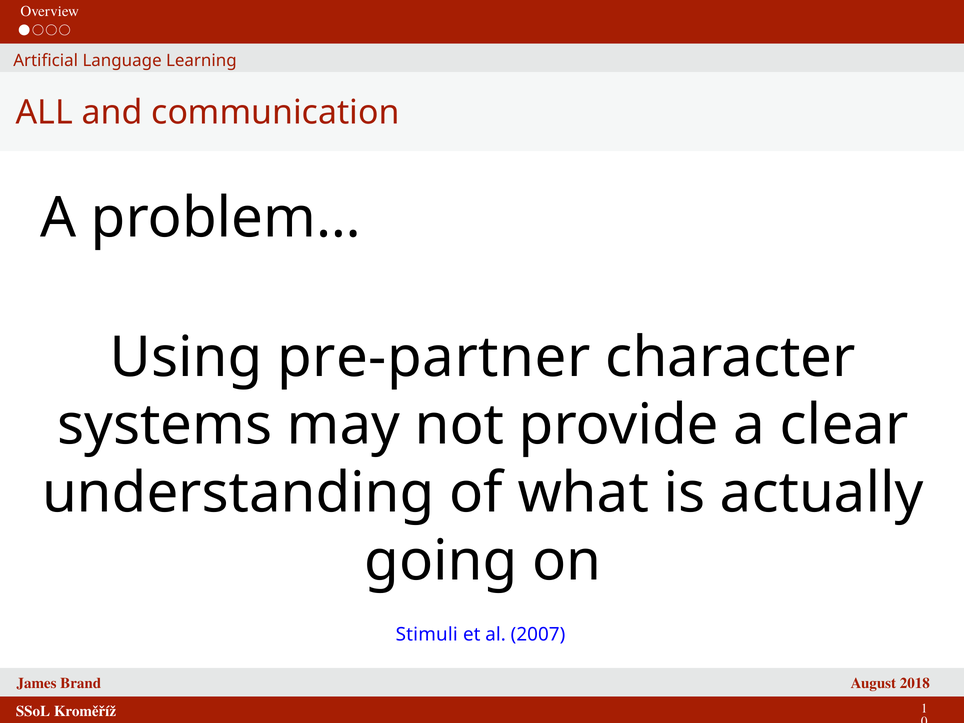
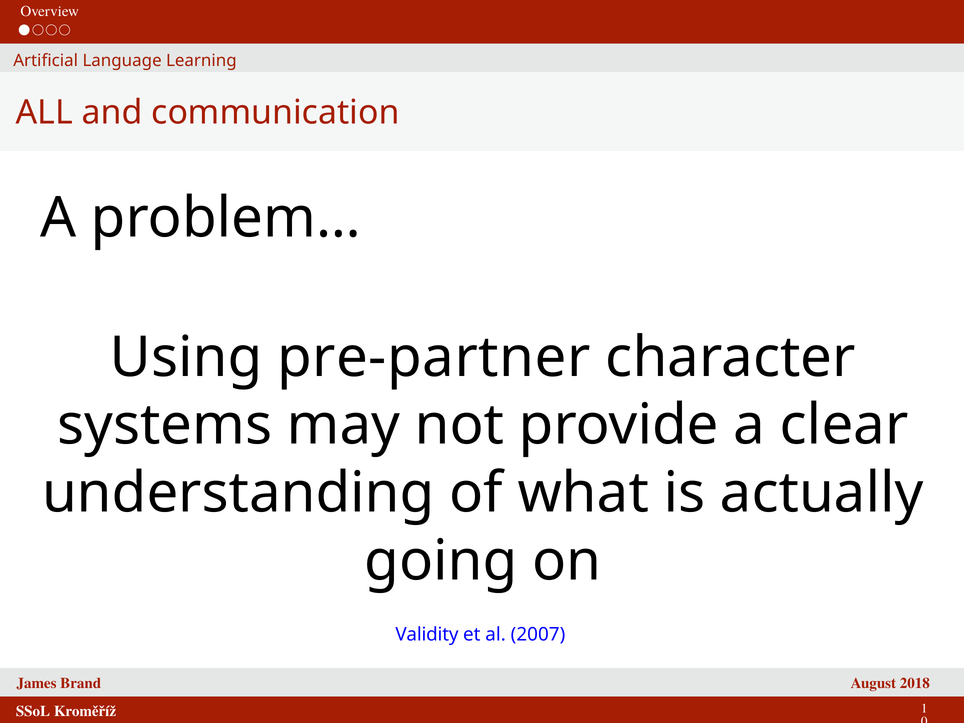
Stimuli: Stimuli -> Validity
